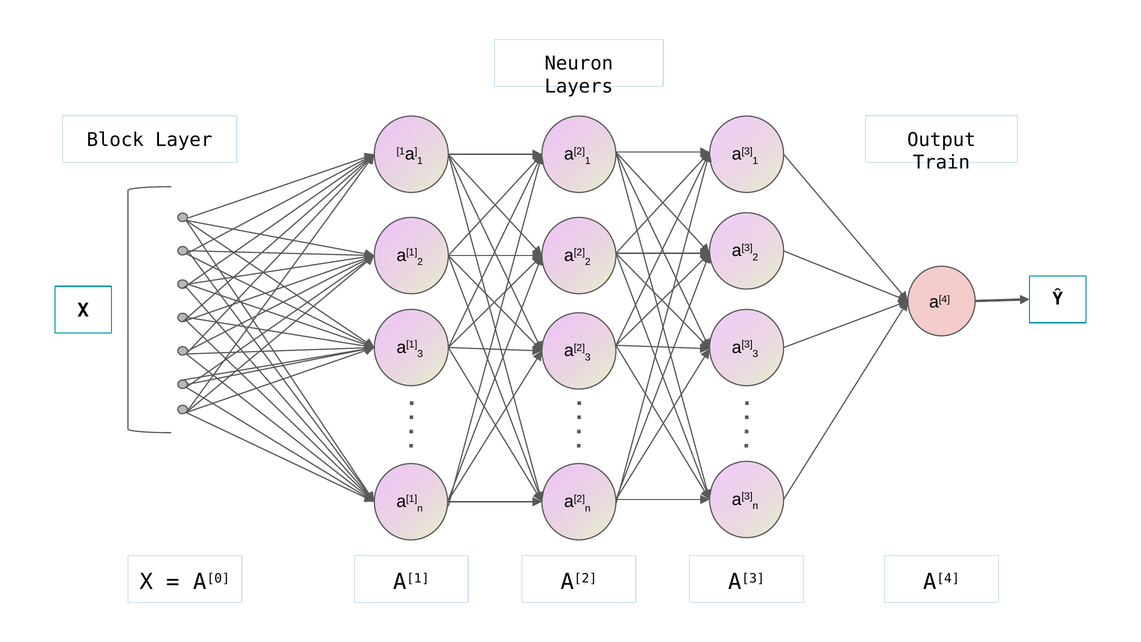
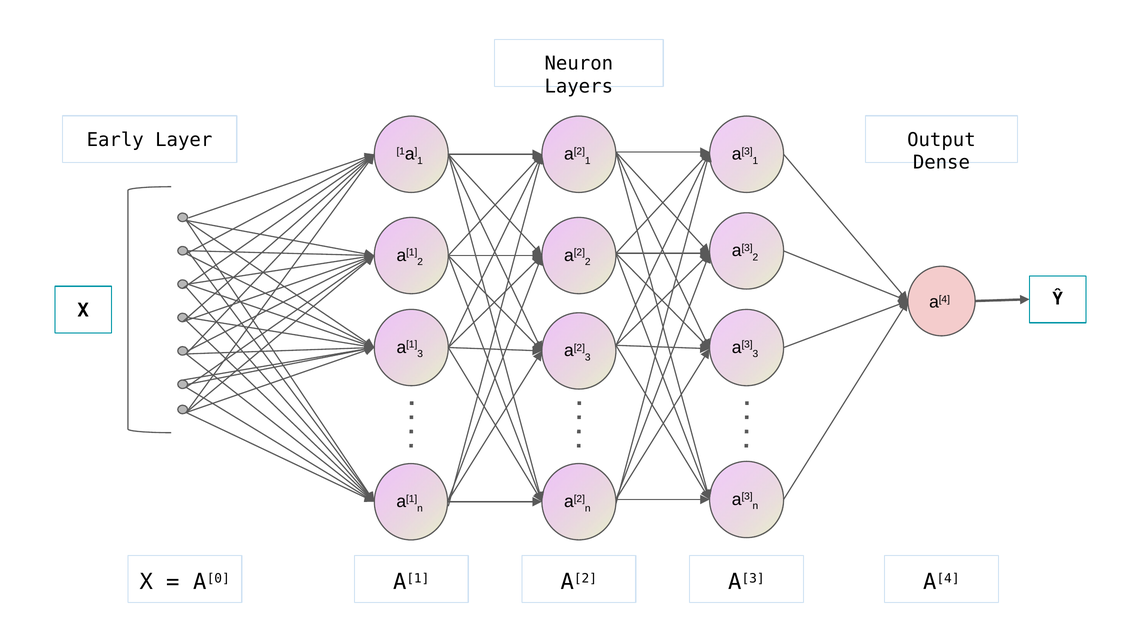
Block: Block -> Early
Train: Train -> Dense
